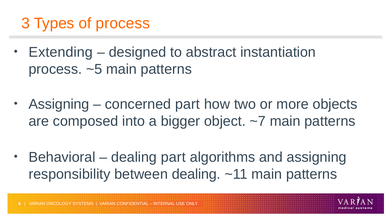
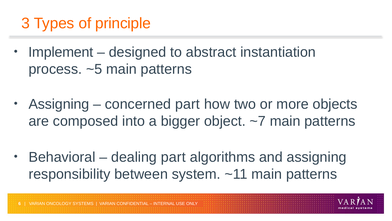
of process: process -> principle
Extending: Extending -> Implement
between dealing: dealing -> system
